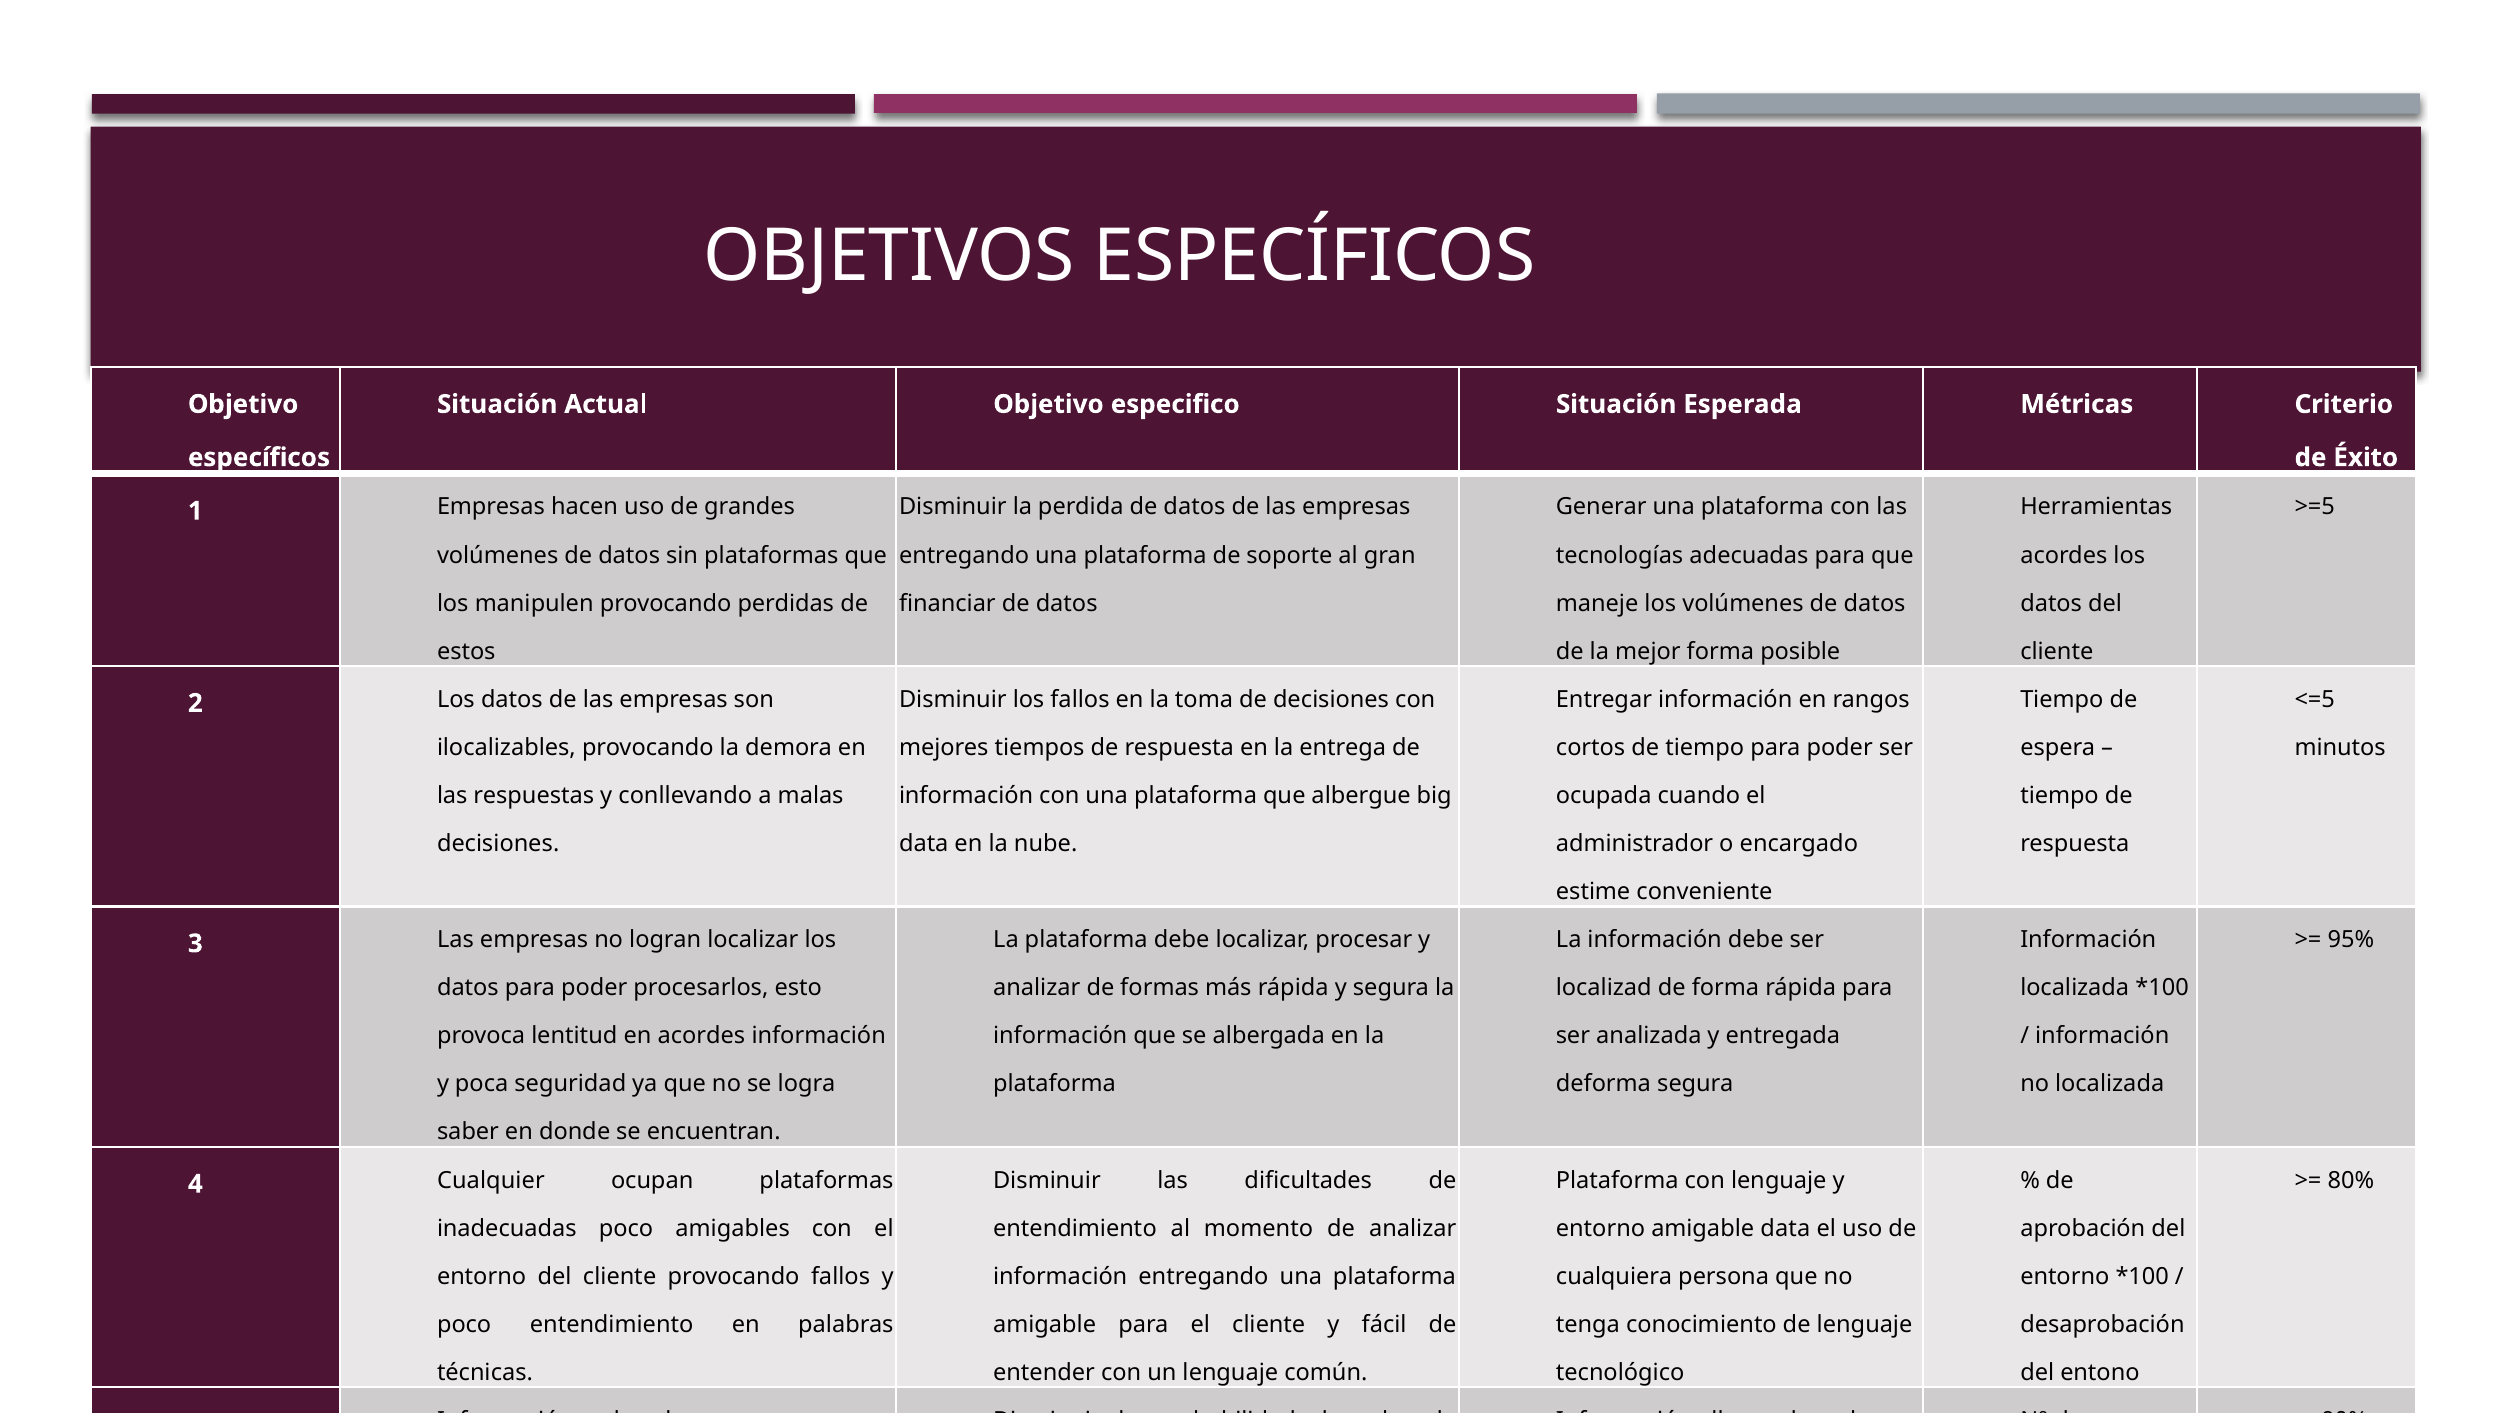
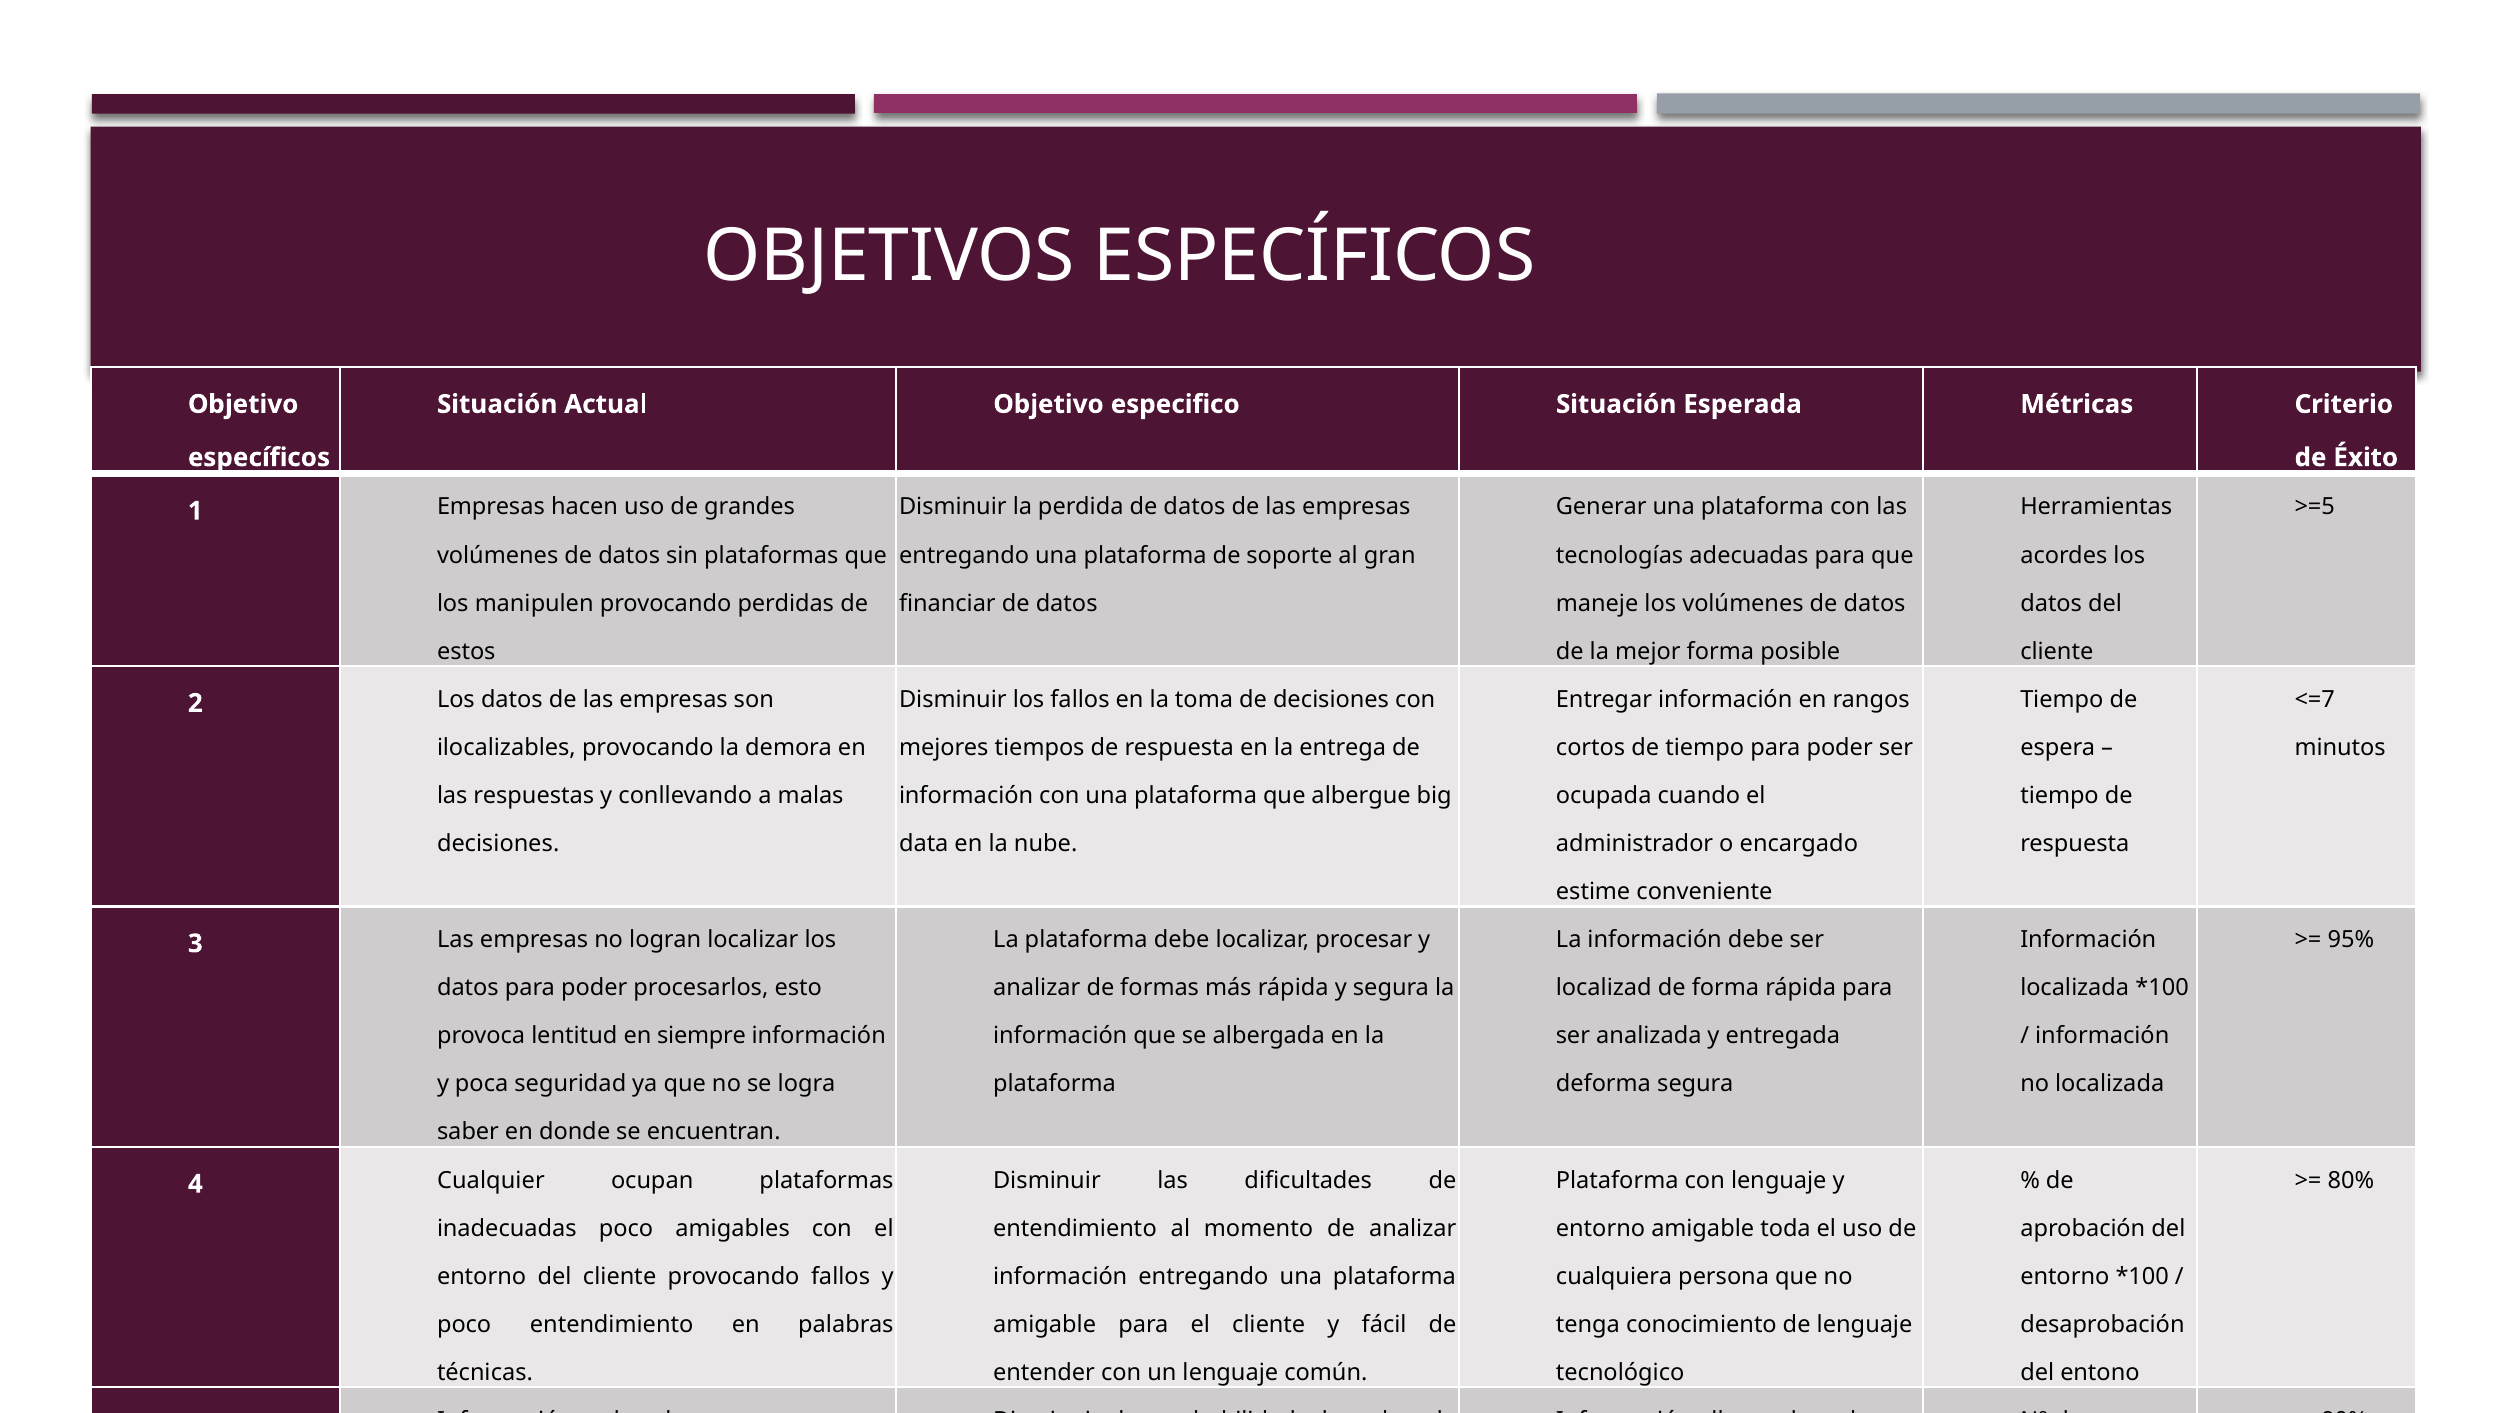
<=5: <=5 -> <=7
en acordes: acordes -> siempre
amigable data: data -> toda
